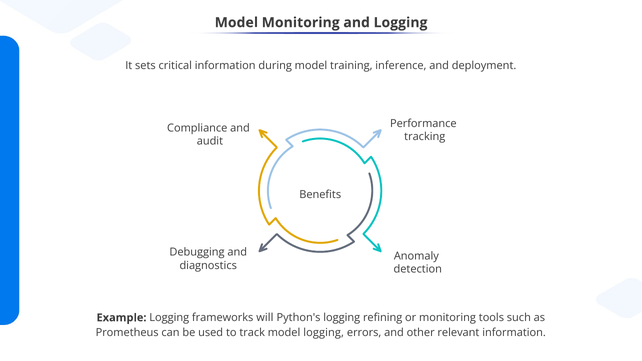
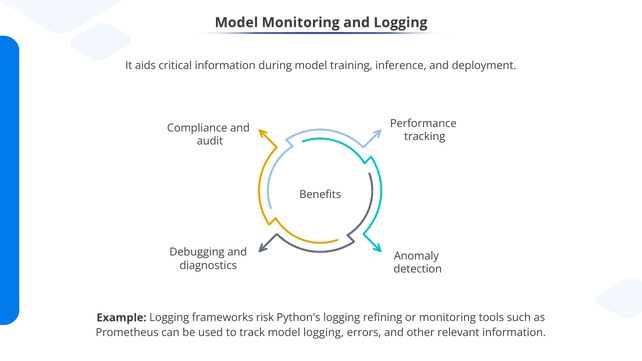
sets: sets -> aids
will: will -> risk
